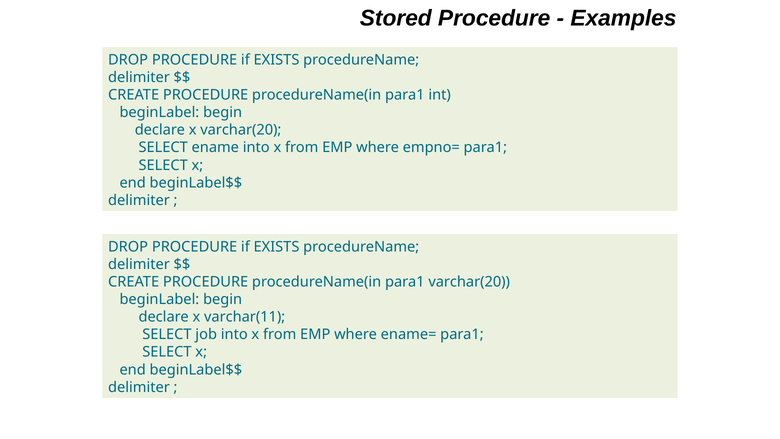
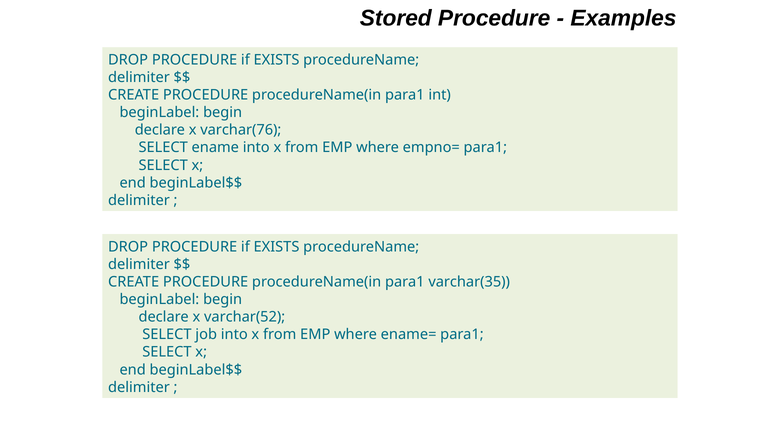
x varchar(20: varchar(20 -> varchar(76
para1 varchar(20: varchar(20 -> varchar(35
varchar(11: varchar(11 -> varchar(52
